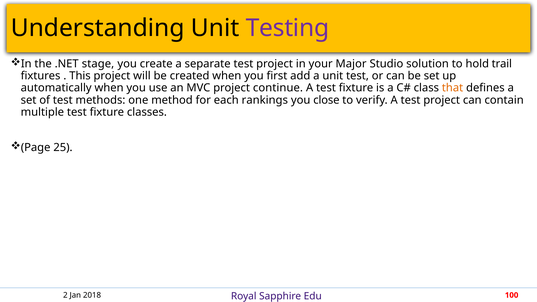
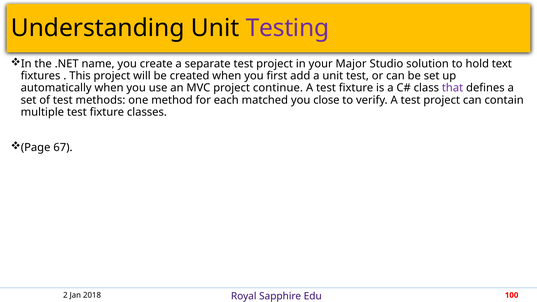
stage: stage -> name
trail: trail -> text
that colour: orange -> purple
rankings: rankings -> matched
25: 25 -> 67
